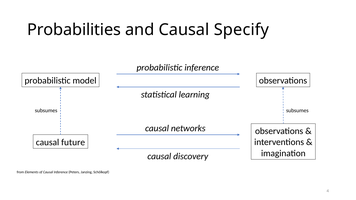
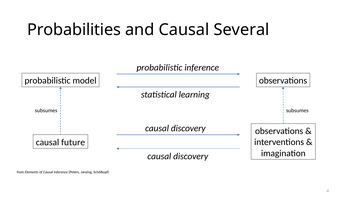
Specify: Specify -> Several
networks at (188, 128): networks -> discovery
